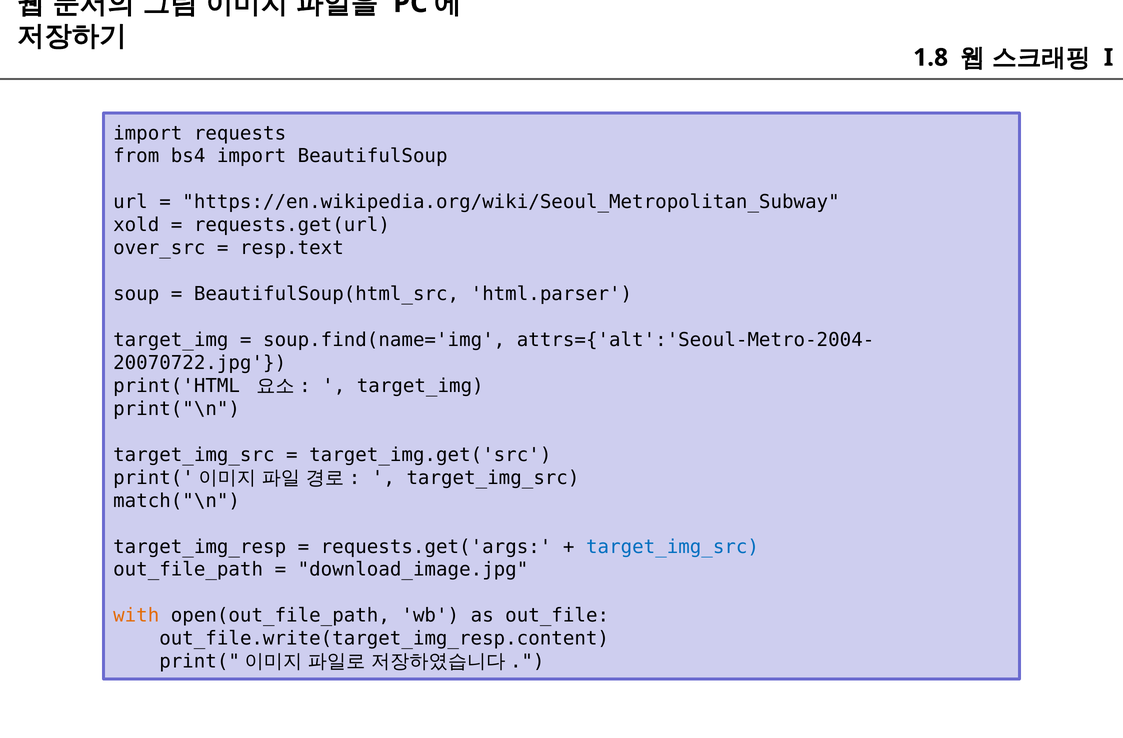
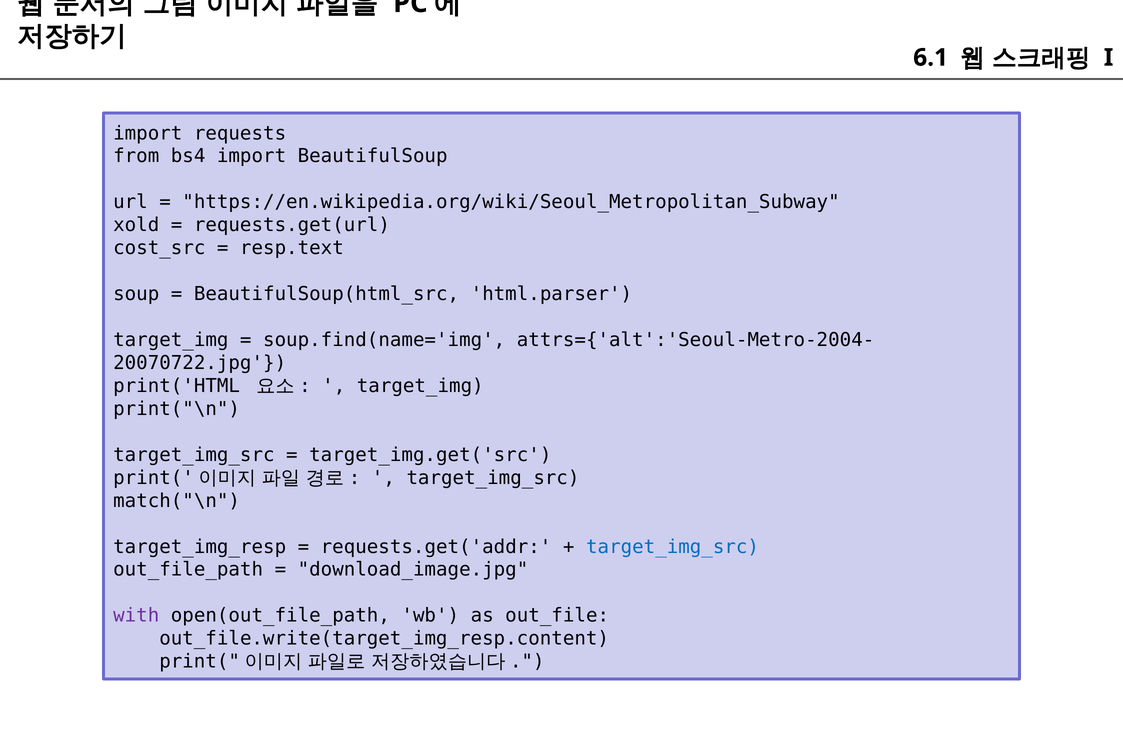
1.8: 1.8 -> 6.1
over_src: over_src -> cost_src
requests.get('args: requests.get('args -> requests.get('addr
with colour: orange -> purple
